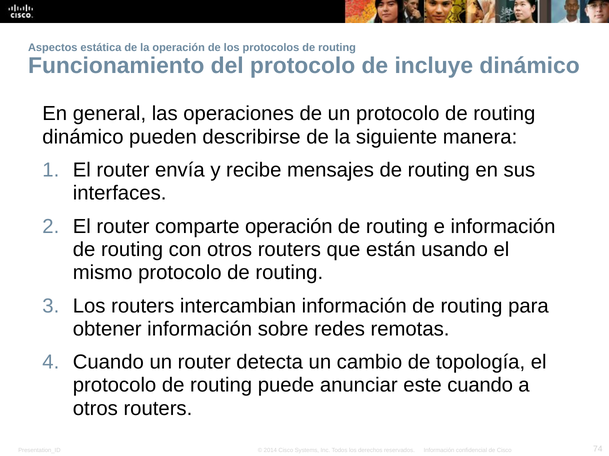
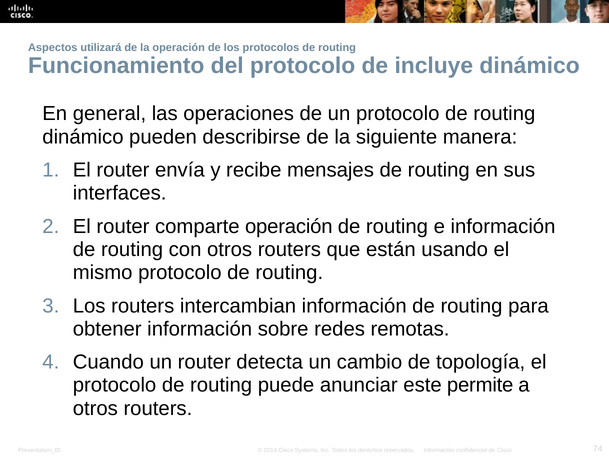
estática: estática -> utilizará
este cuando: cuando -> permite
